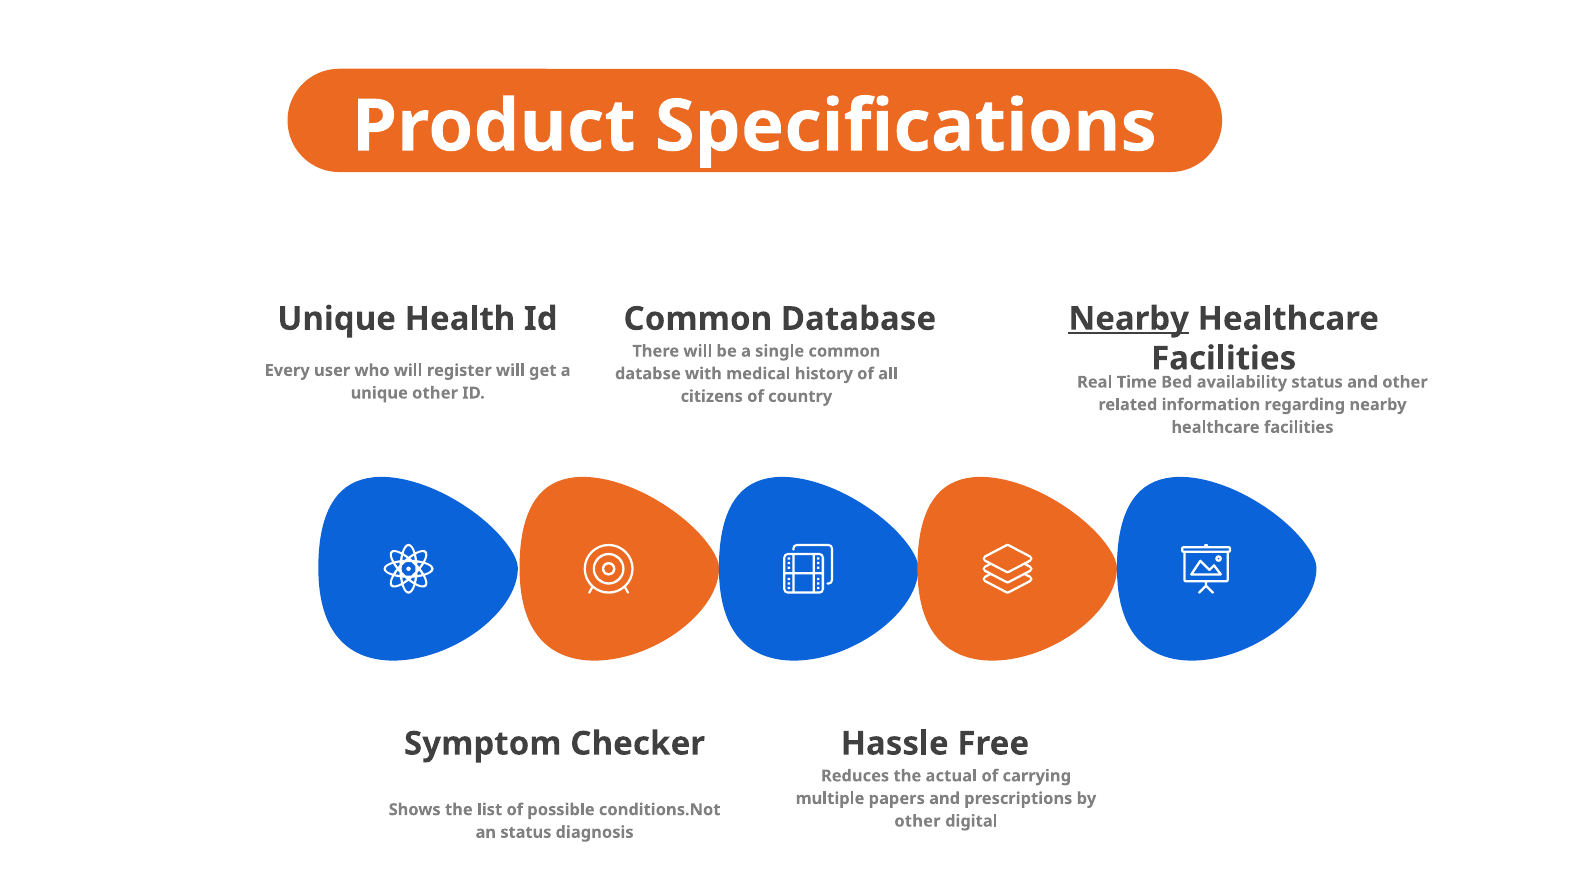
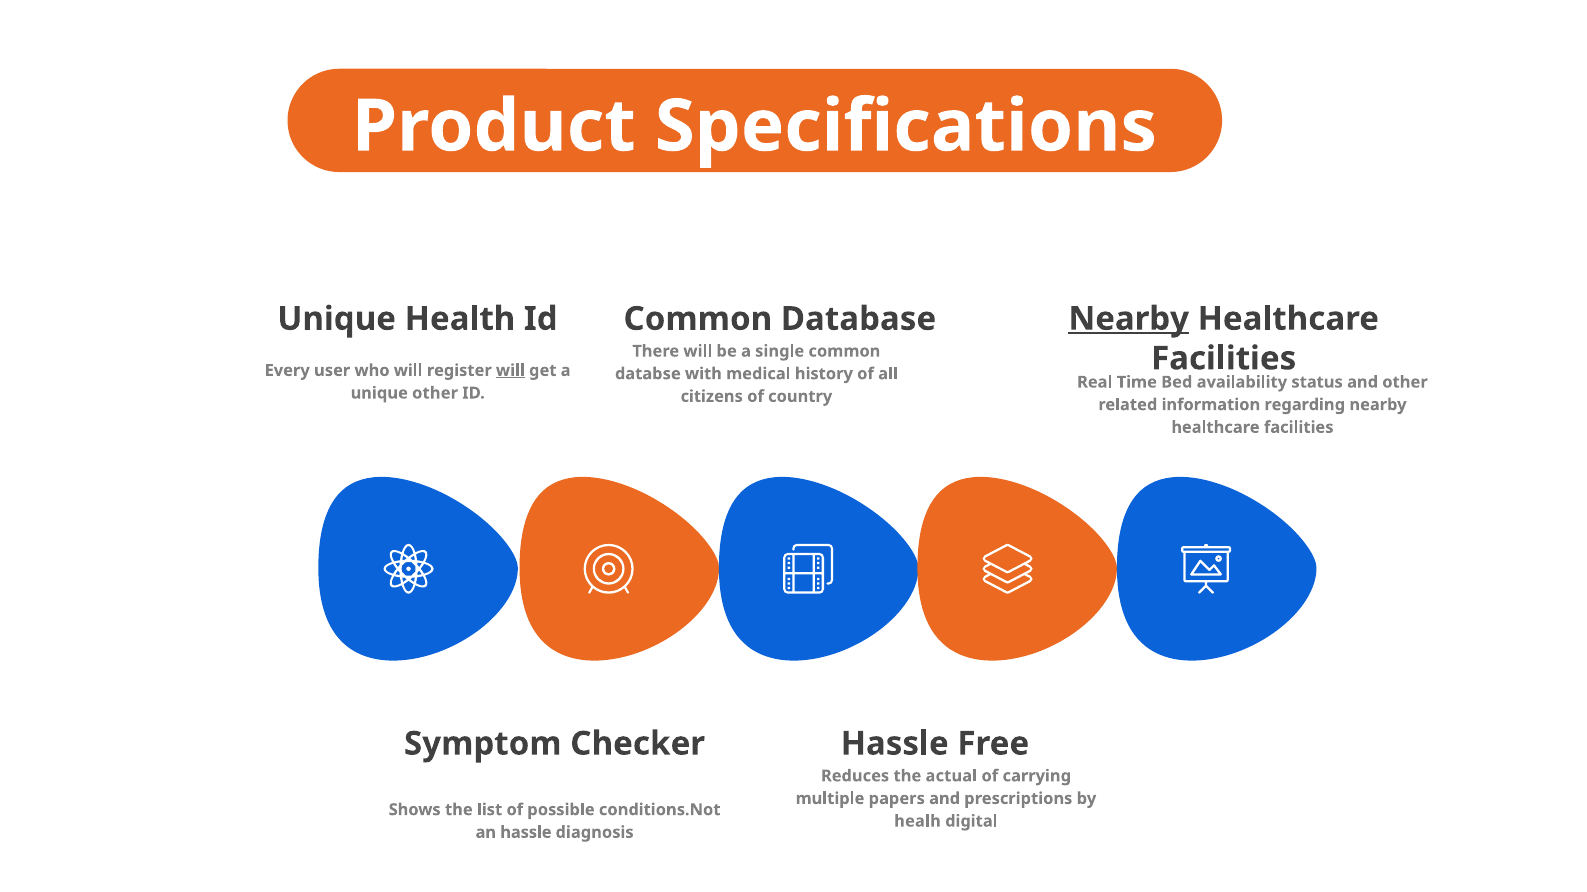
will at (510, 371) underline: none -> present
other at (917, 822): other -> healh
an status: status -> hassle
